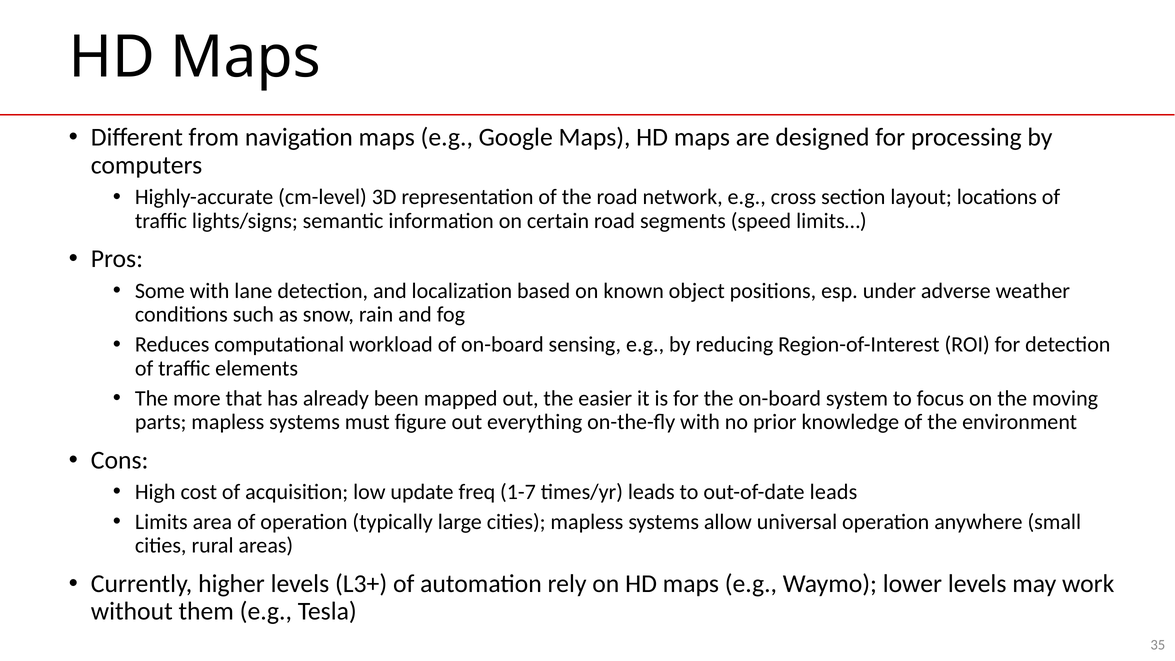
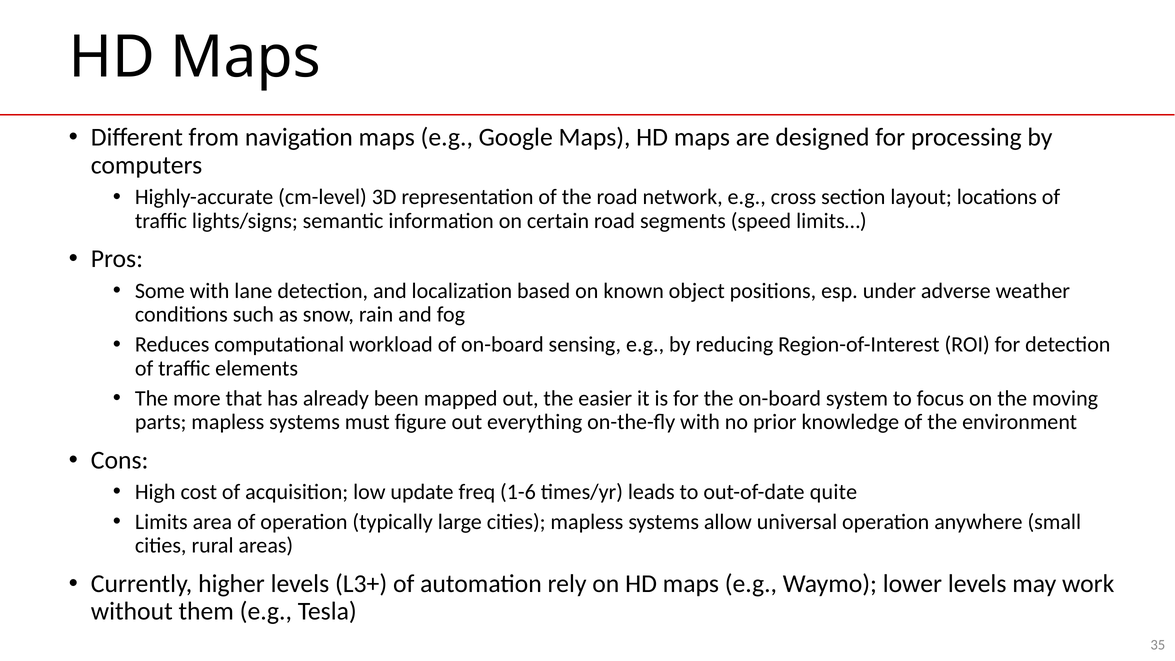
1-7: 1-7 -> 1-6
out-of-date leads: leads -> quite
